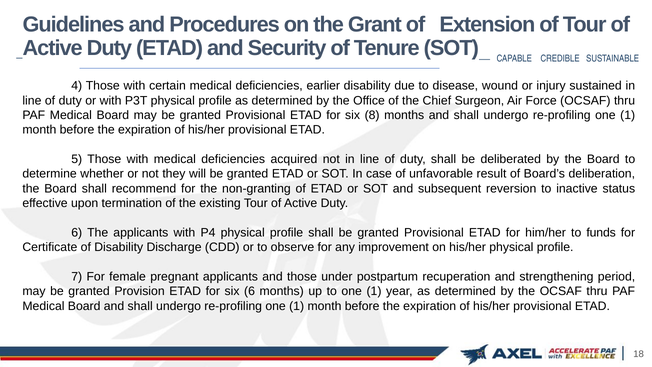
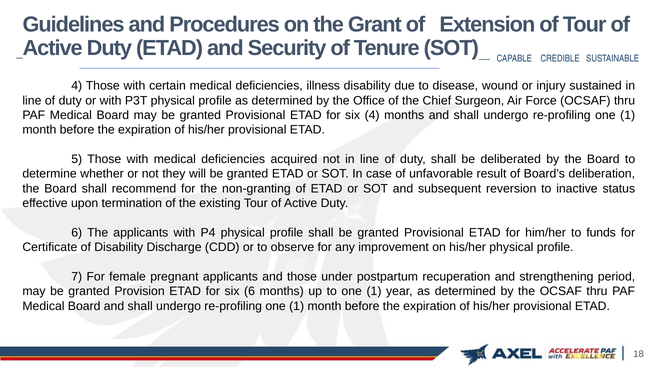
earlier: earlier -> illness
six 8: 8 -> 4
